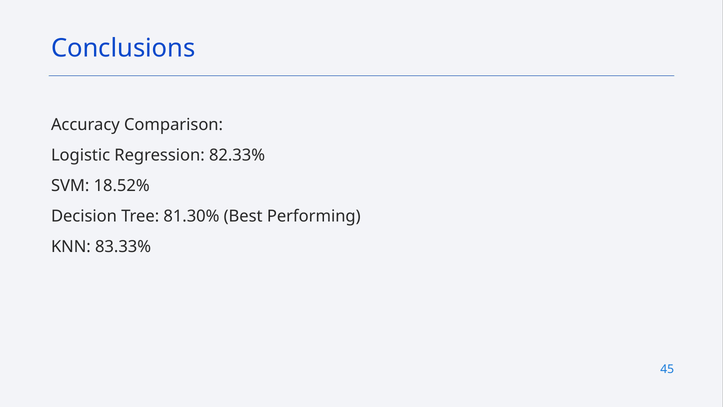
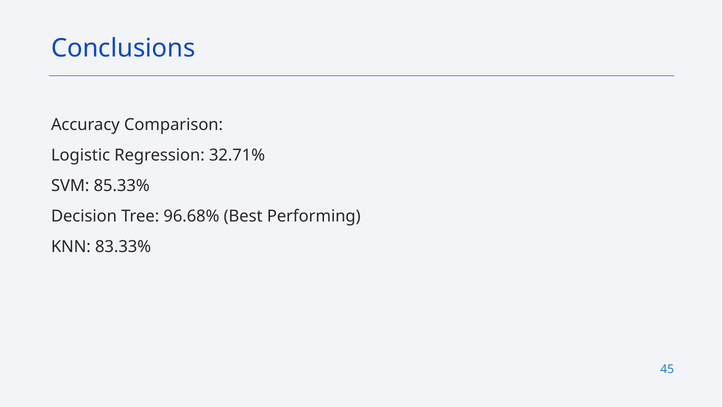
82.33%: 82.33% -> 32.71%
18.52%: 18.52% -> 85.33%
81.30%: 81.30% -> 96.68%
